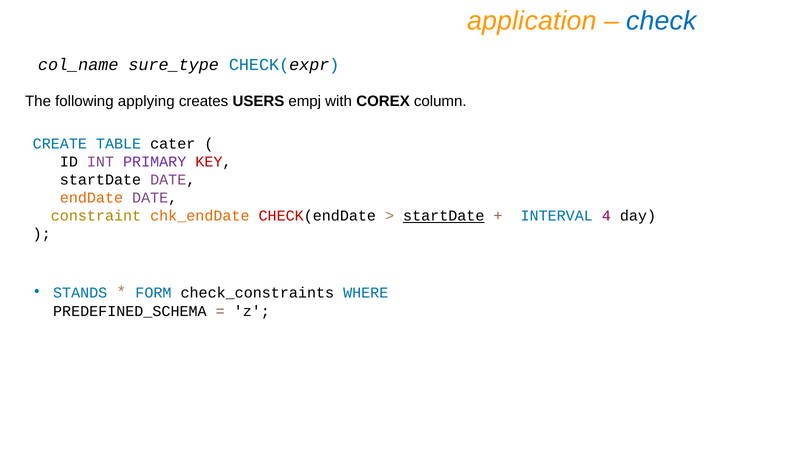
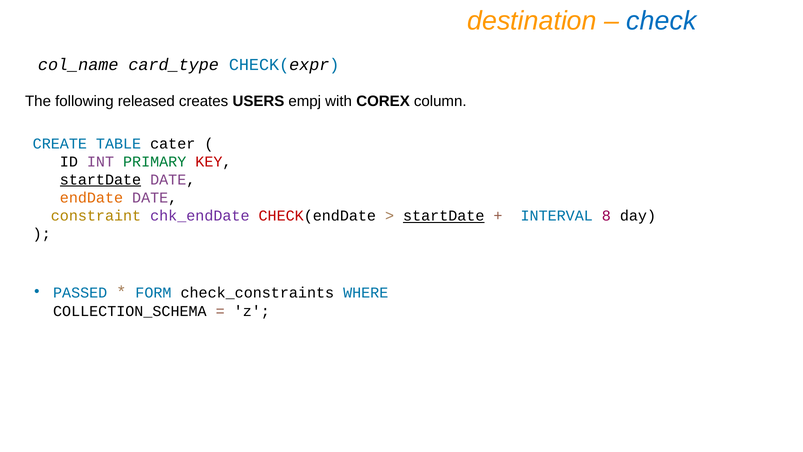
application: application -> destination
sure_type: sure_type -> card_type
applying: applying -> released
PRIMARY colour: purple -> green
startDate at (100, 180) underline: none -> present
chk_endDate colour: orange -> purple
4: 4 -> 8
STANDS: STANDS -> PASSED
PREDEFINED_SCHEMA: PREDEFINED_SCHEMA -> COLLECTION_SCHEMA
